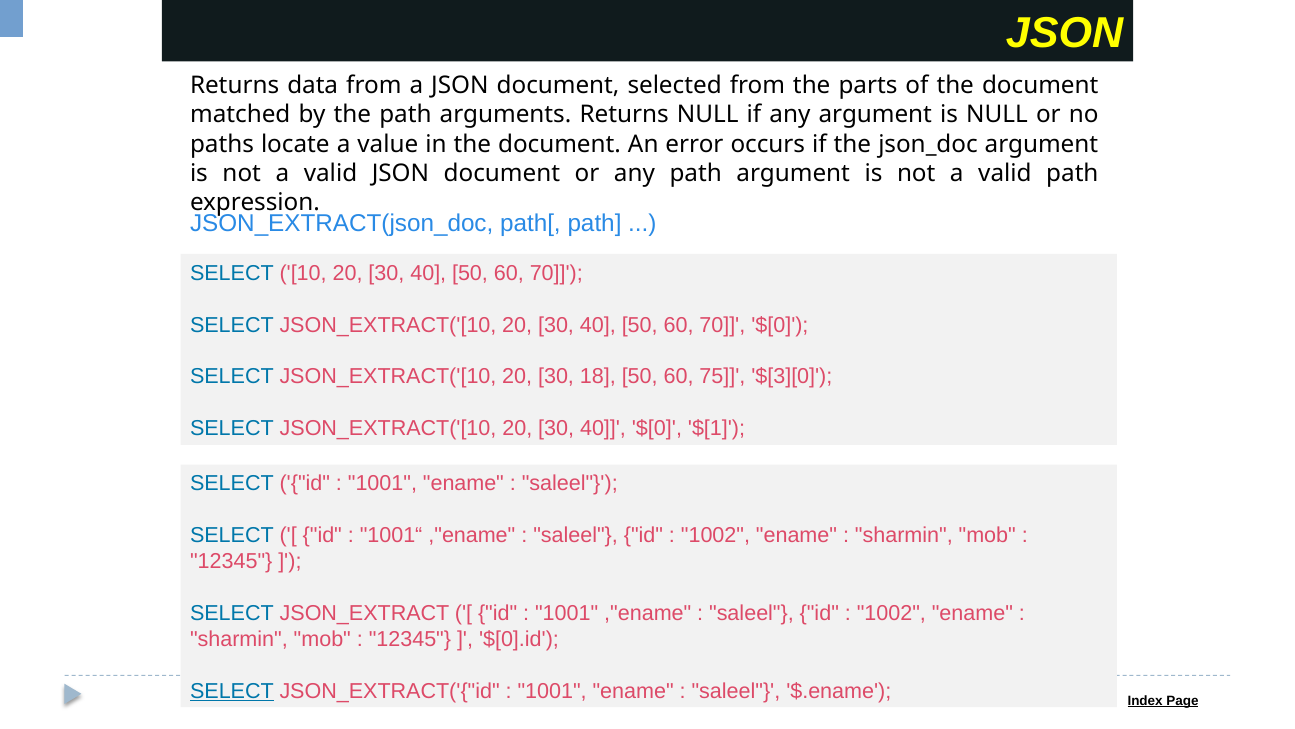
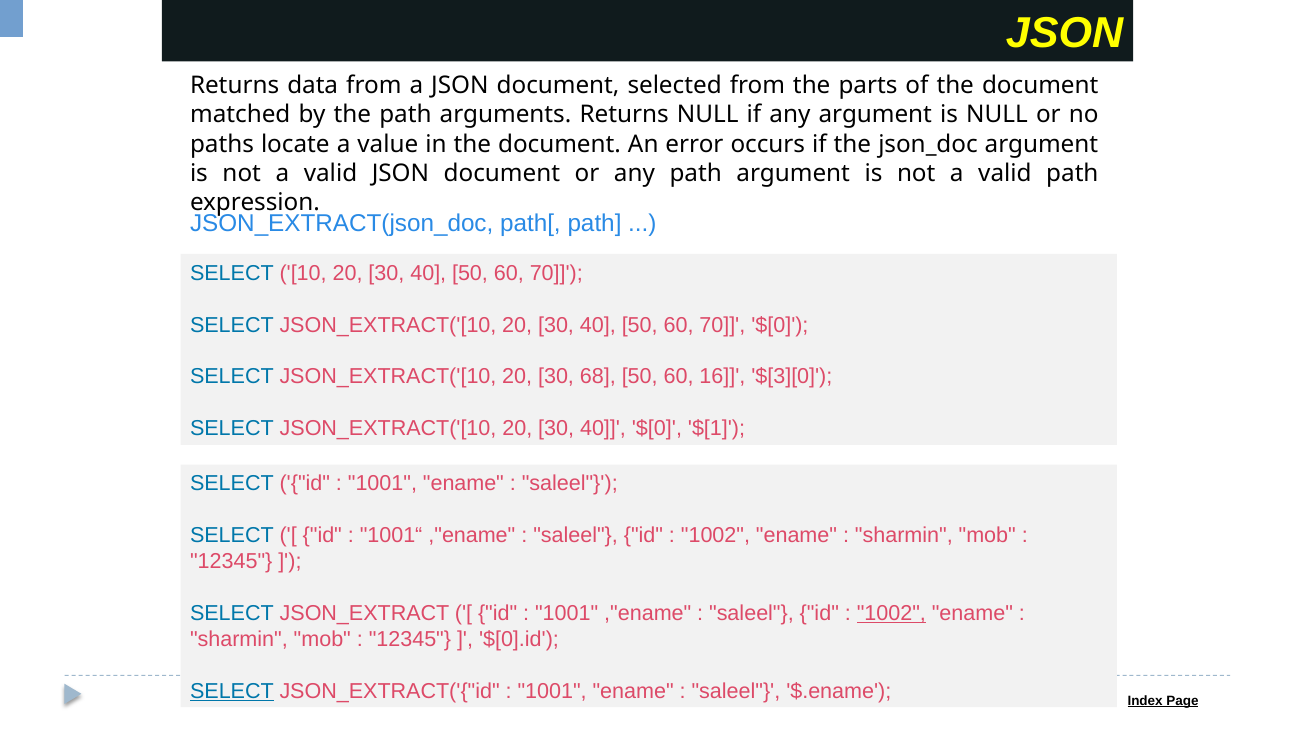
18: 18 -> 68
75: 75 -> 16
1002 at (891, 613) underline: none -> present
